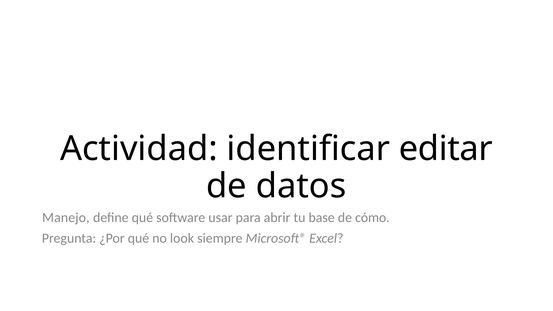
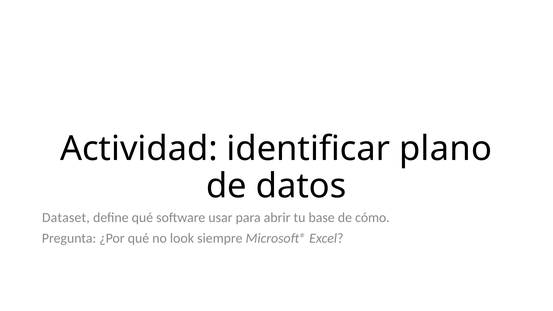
editar: editar -> plano
Manejo: Manejo -> Dataset
